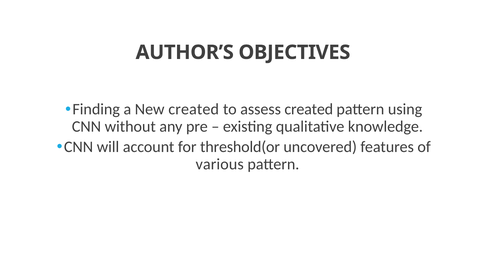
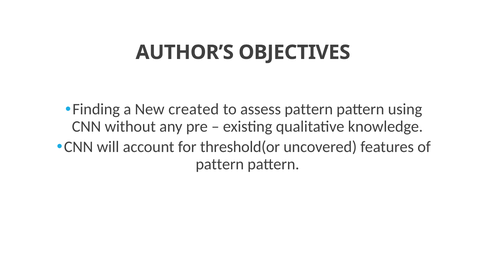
assess created: created -> pattern
various at (220, 164): various -> pattern
